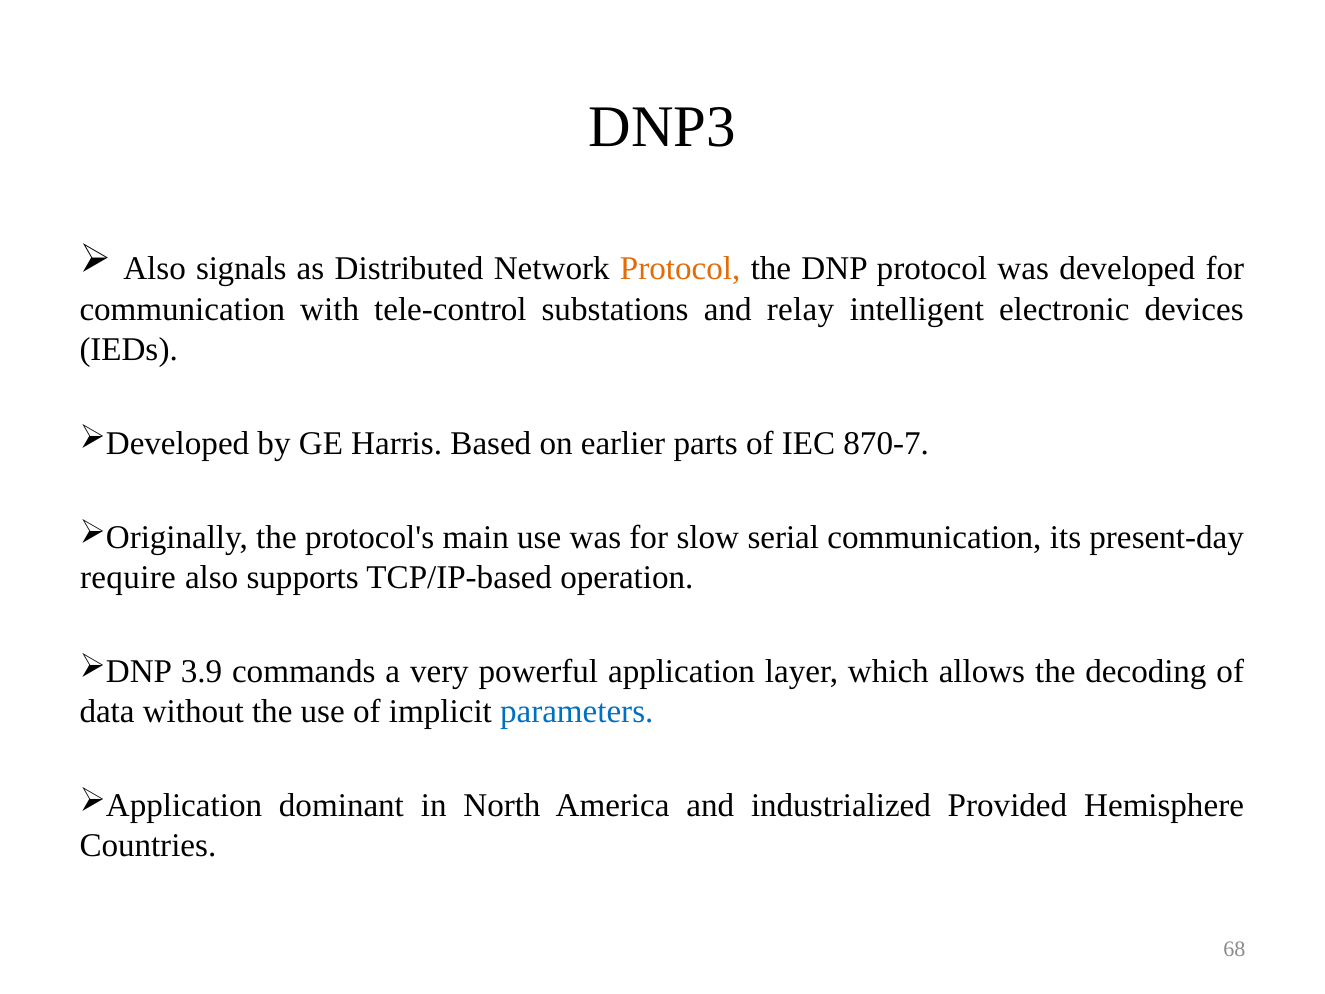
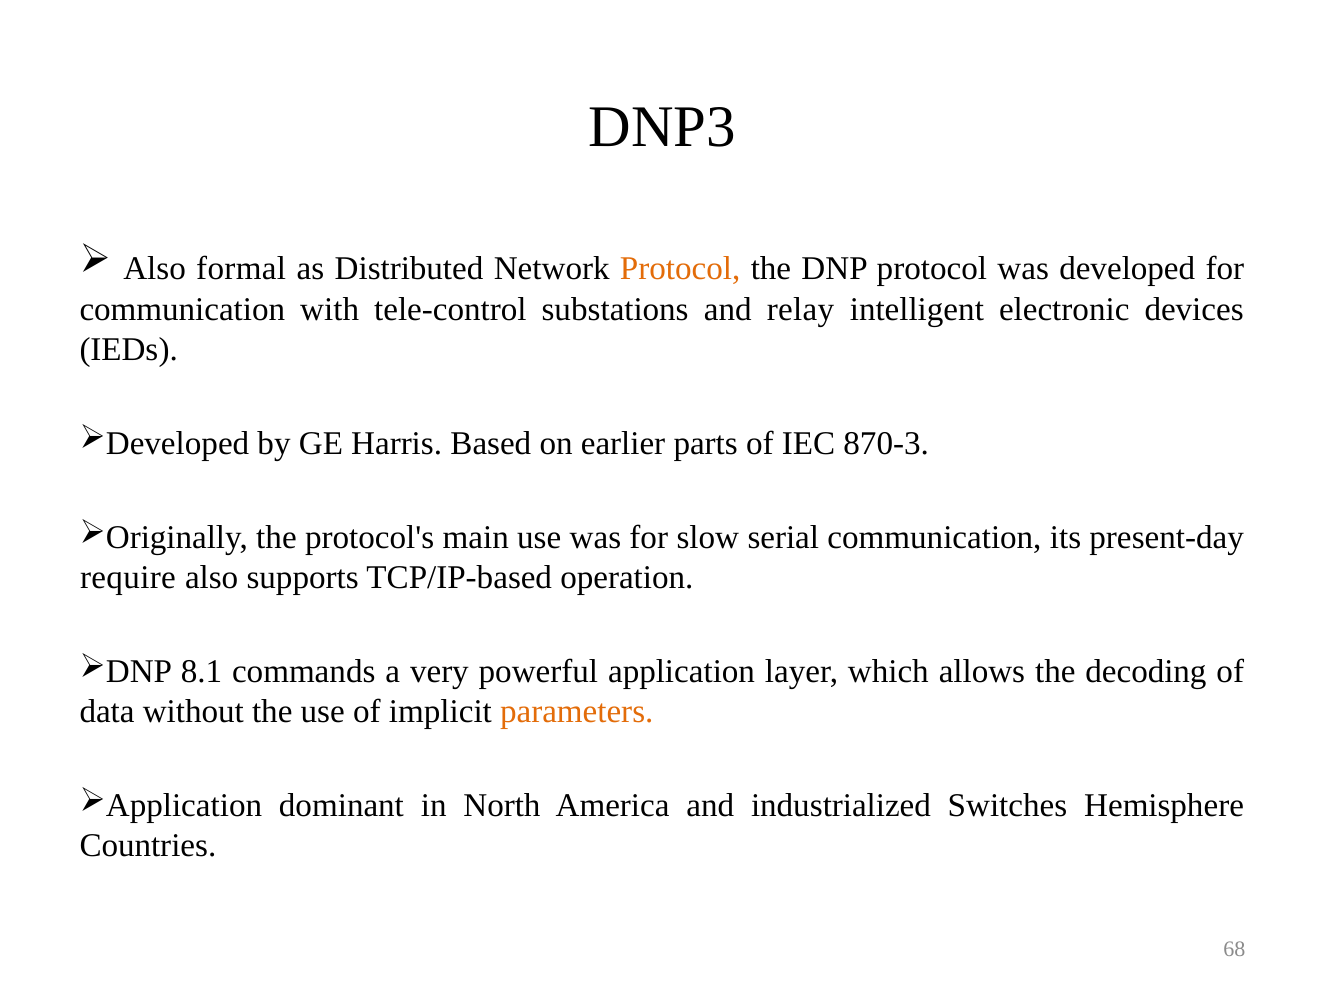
signals: signals -> formal
870-7: 870-7 -> 870-3
3.9: 3.9 -> 8.1
parameters colour: blue -> orange
Provided: Provided -> Switches
